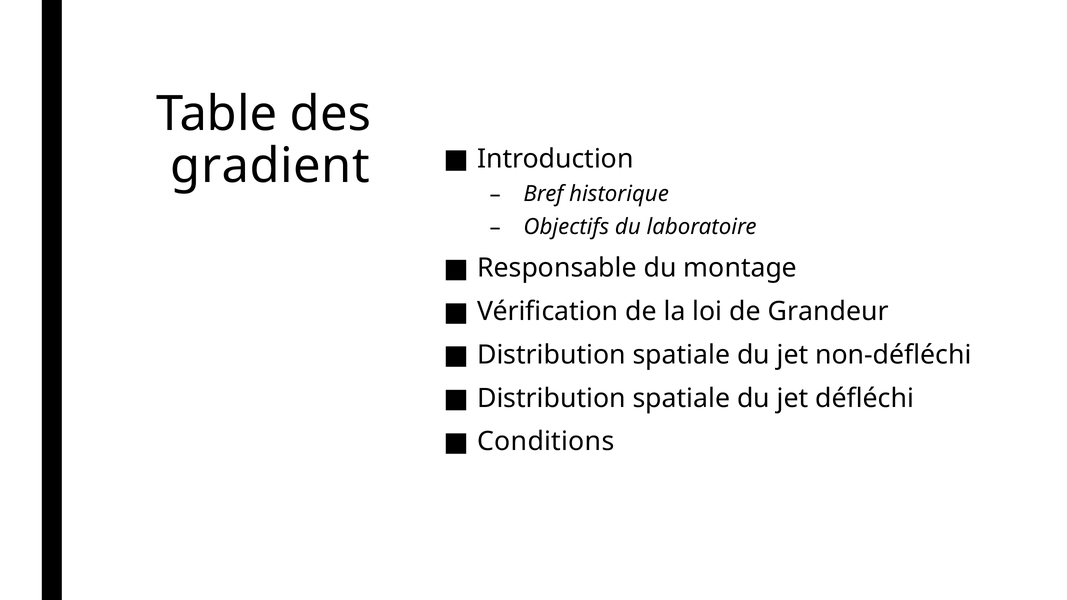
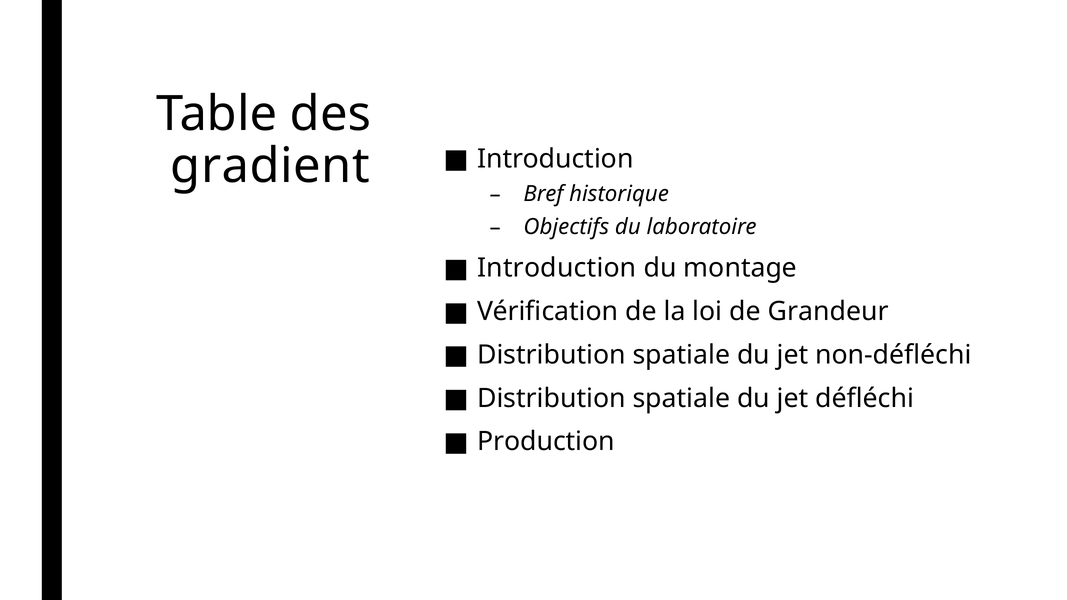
Responsable at (557, 268): Responsable -> Introduction
Conditions: Conditions -> Production
